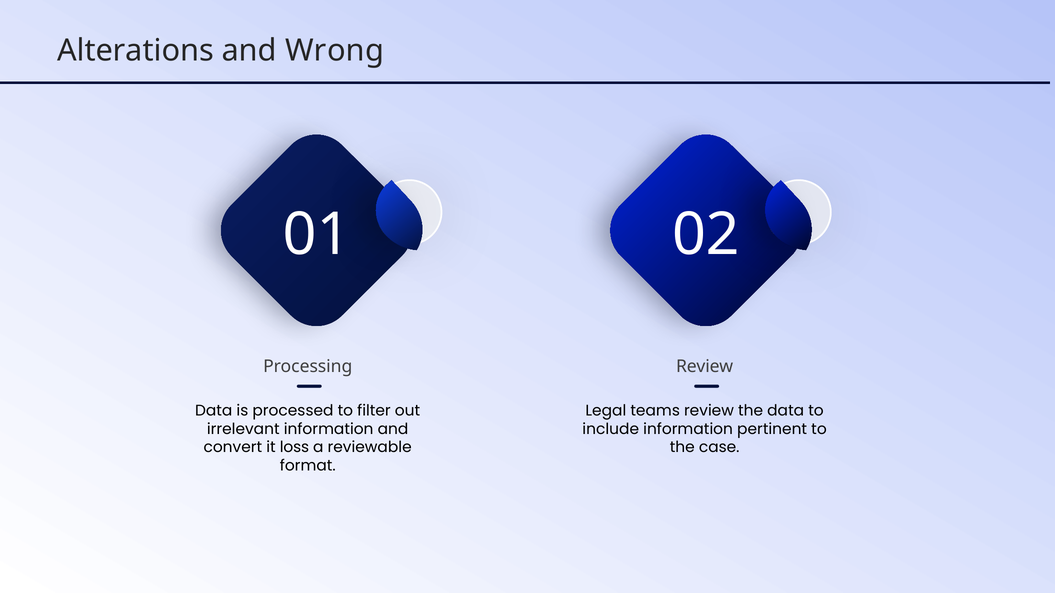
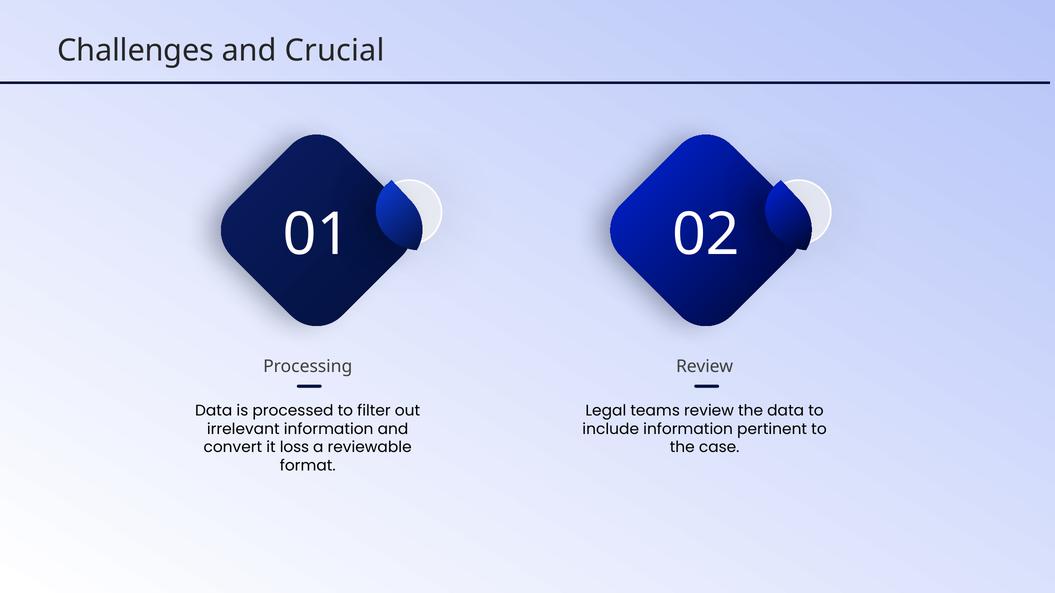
Alterations: Alterations -> Challenges
Wrong: Wrong -> Crucial
